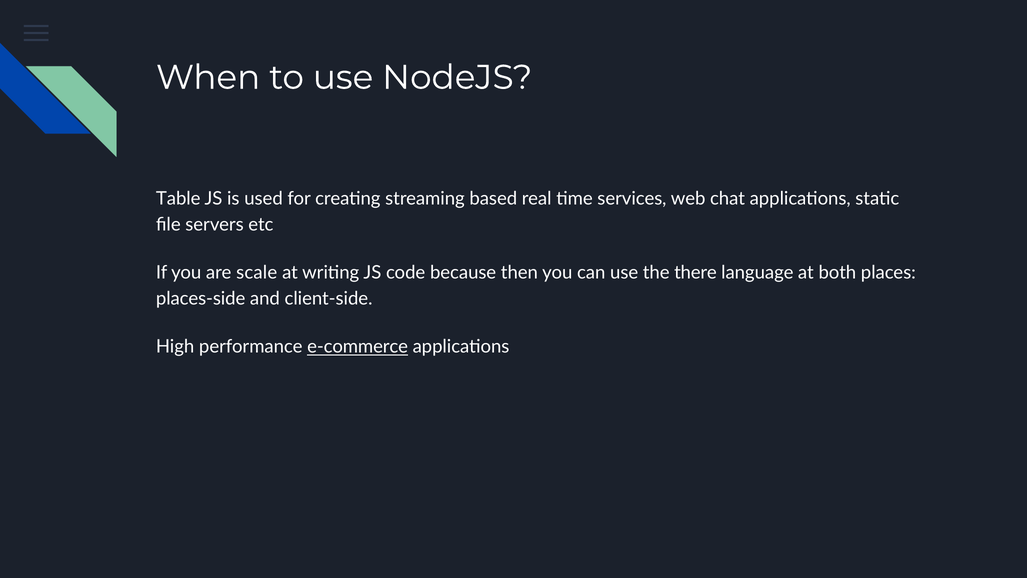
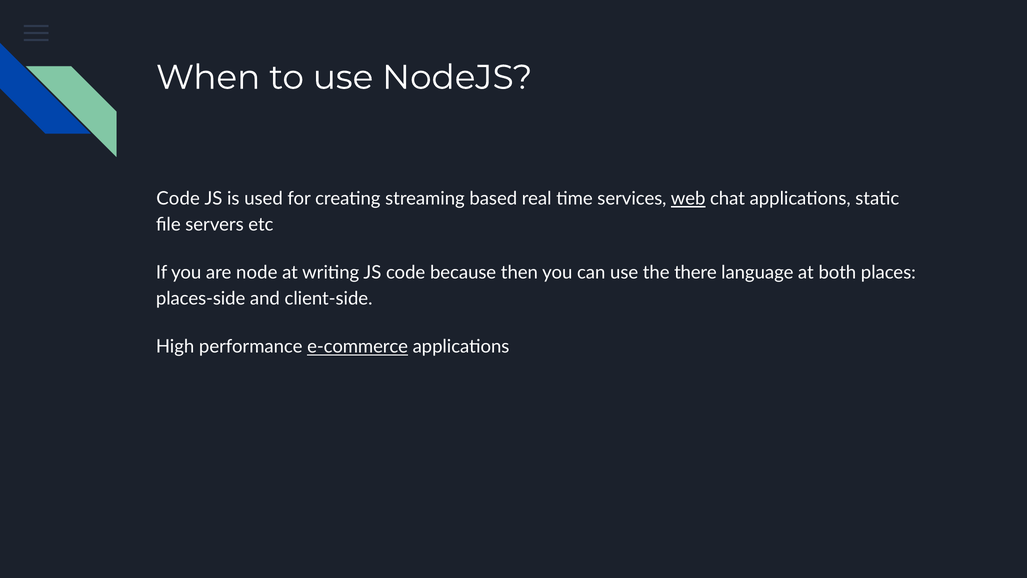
Table at (178, 199): Table -> Code
web underline: none -> present
scale: scale -> node
